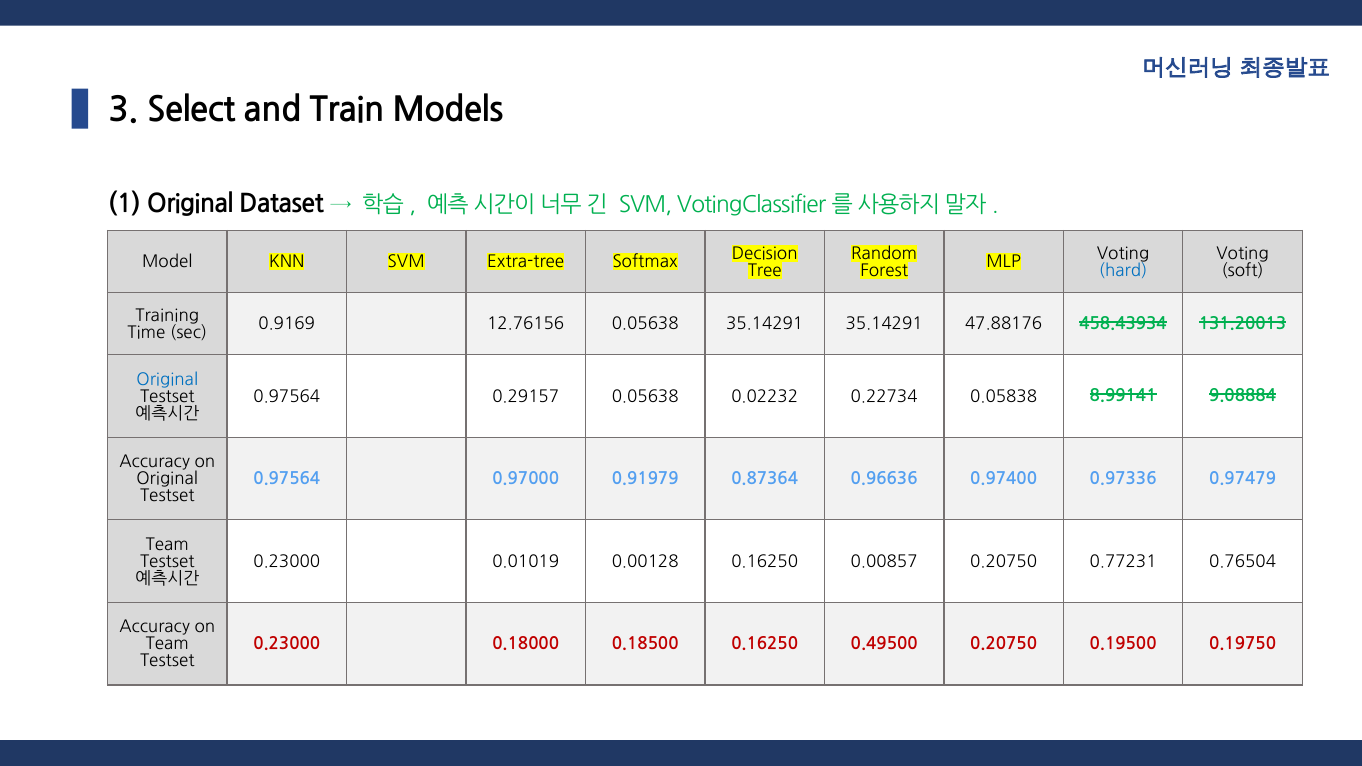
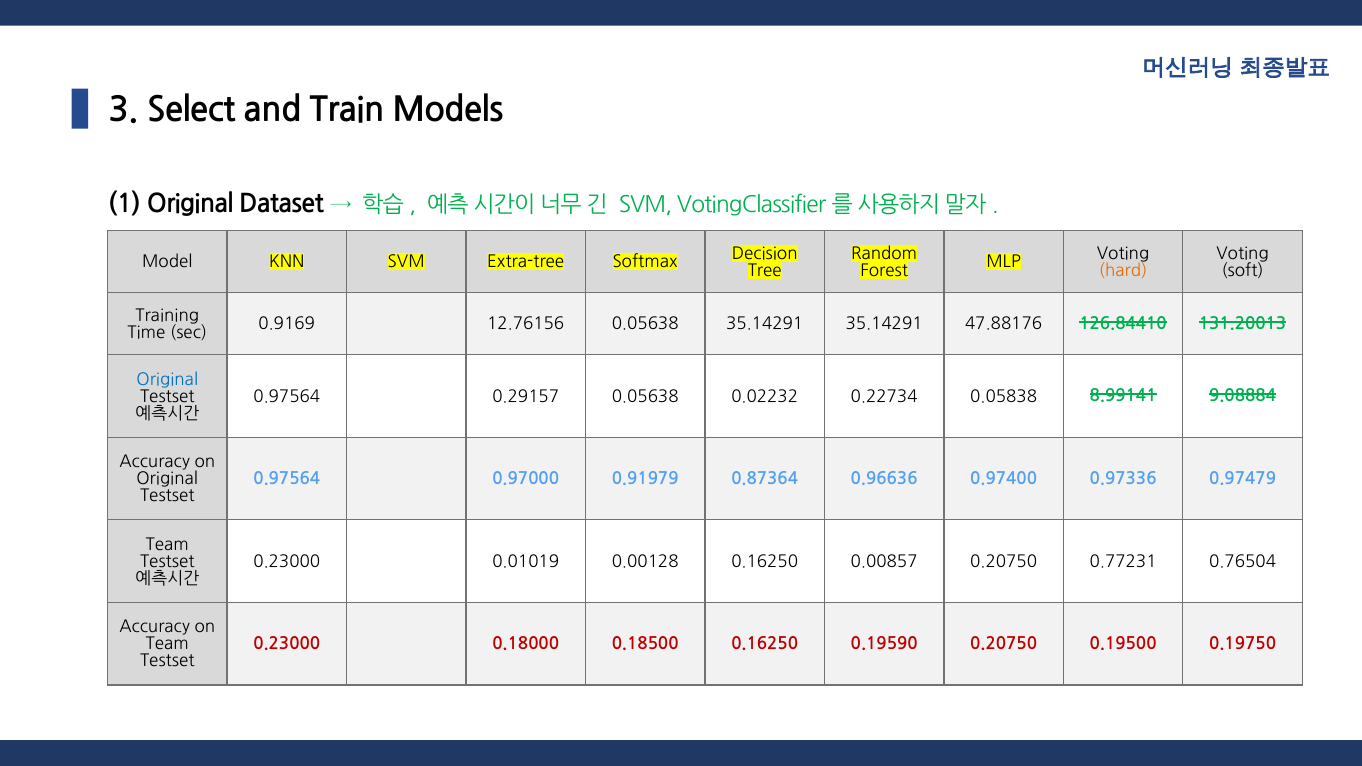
hard colour: blue -> orange
458.43934: 458.43934 -> 126.84410
0.49500: 0.49500 -> 0.19590
